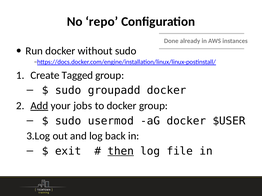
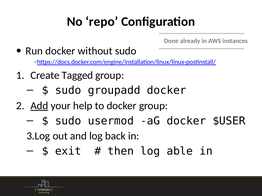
jobs: jobs -> help
then underline: present -> none
file: file -> able
